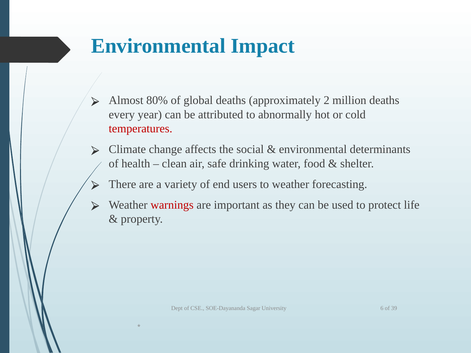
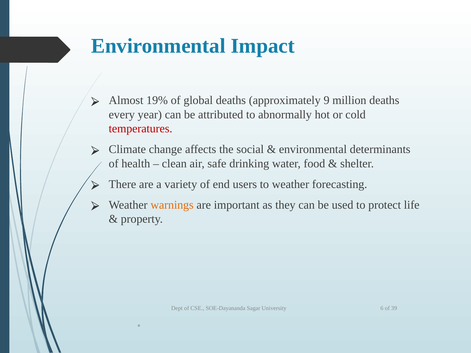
80%: 80% -> 19%
2: 2 -> 9
warnings colour: red -> orange
